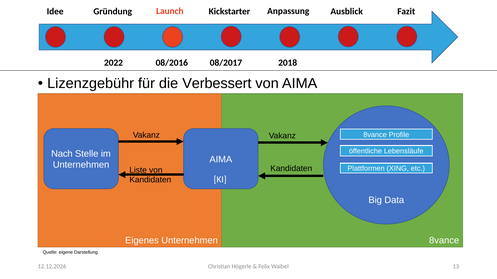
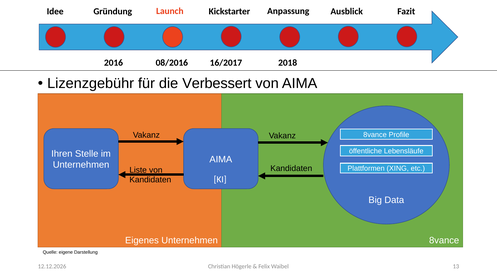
08/2017: 08/2017 -> 16/2017
2022: 2022 -> 2016
Nach: Nach -> Ihren
